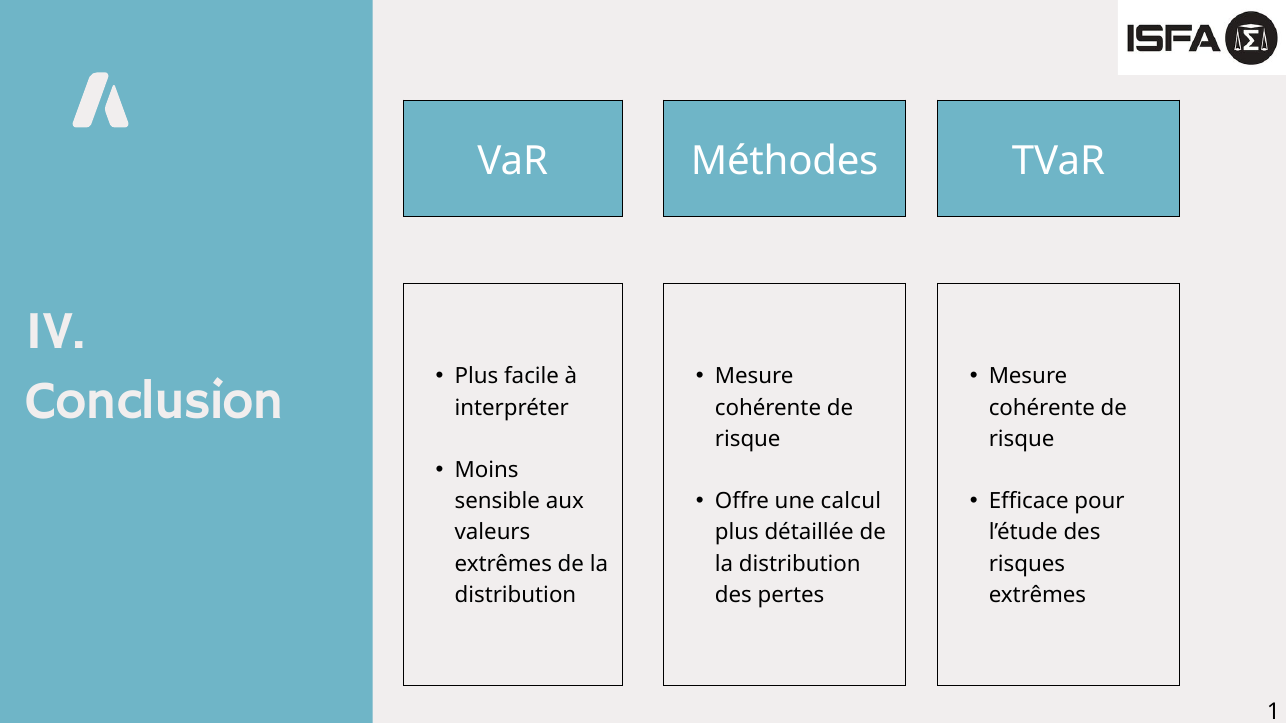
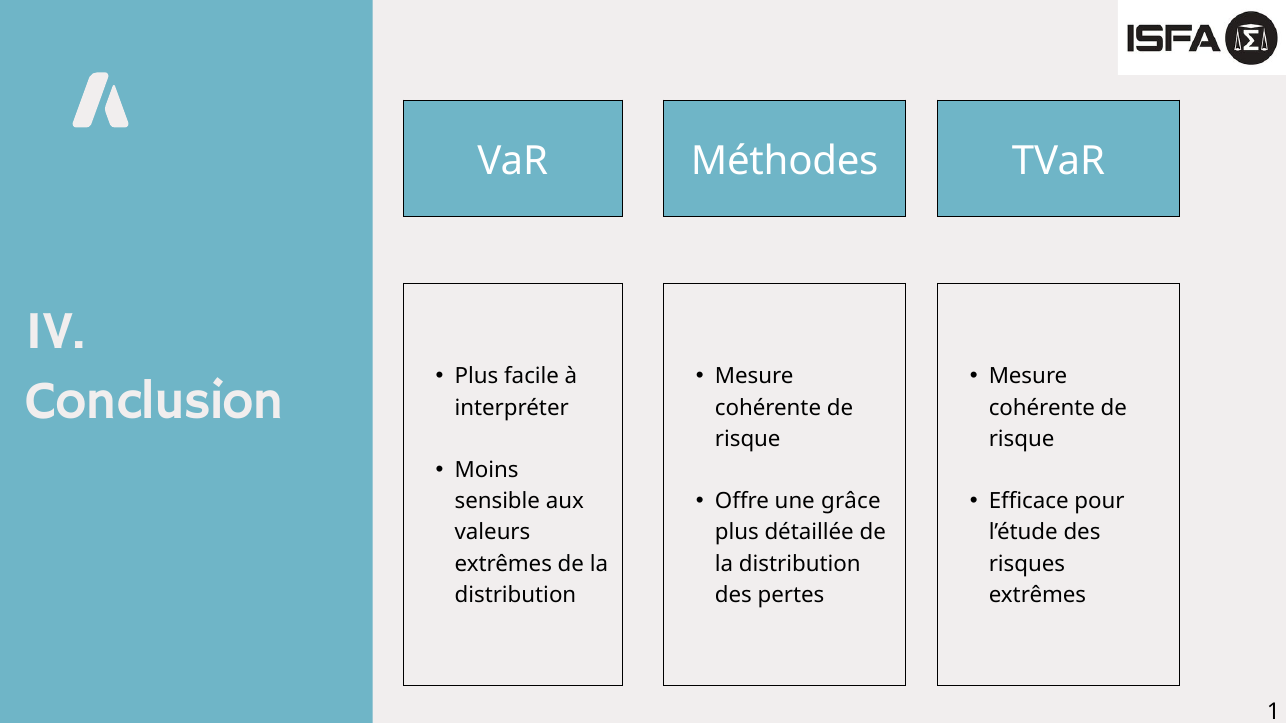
calcul: calcul -> grâce
